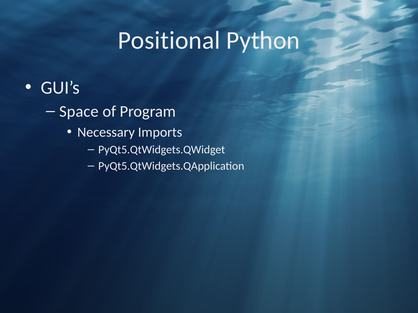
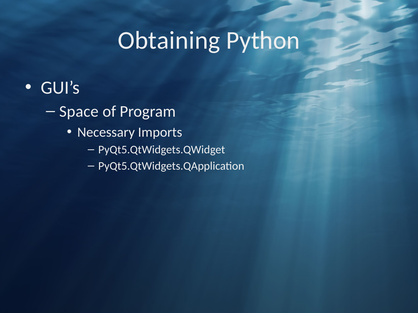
Positional: Positional -> Obtaining
